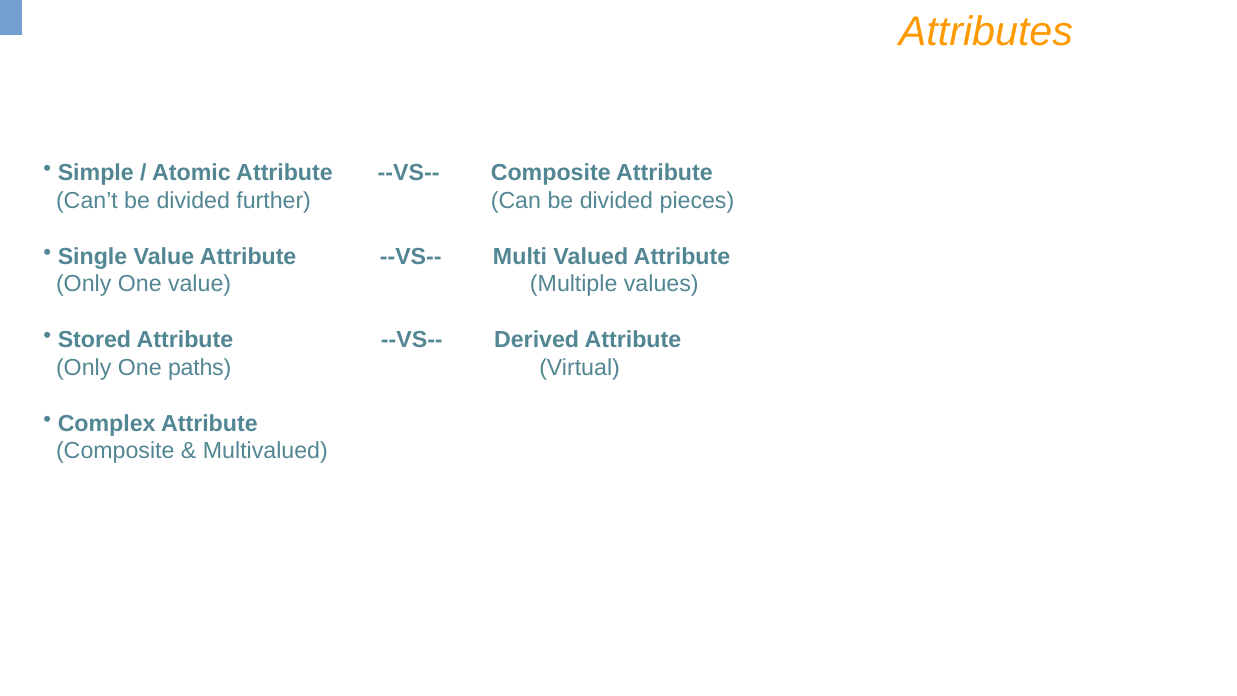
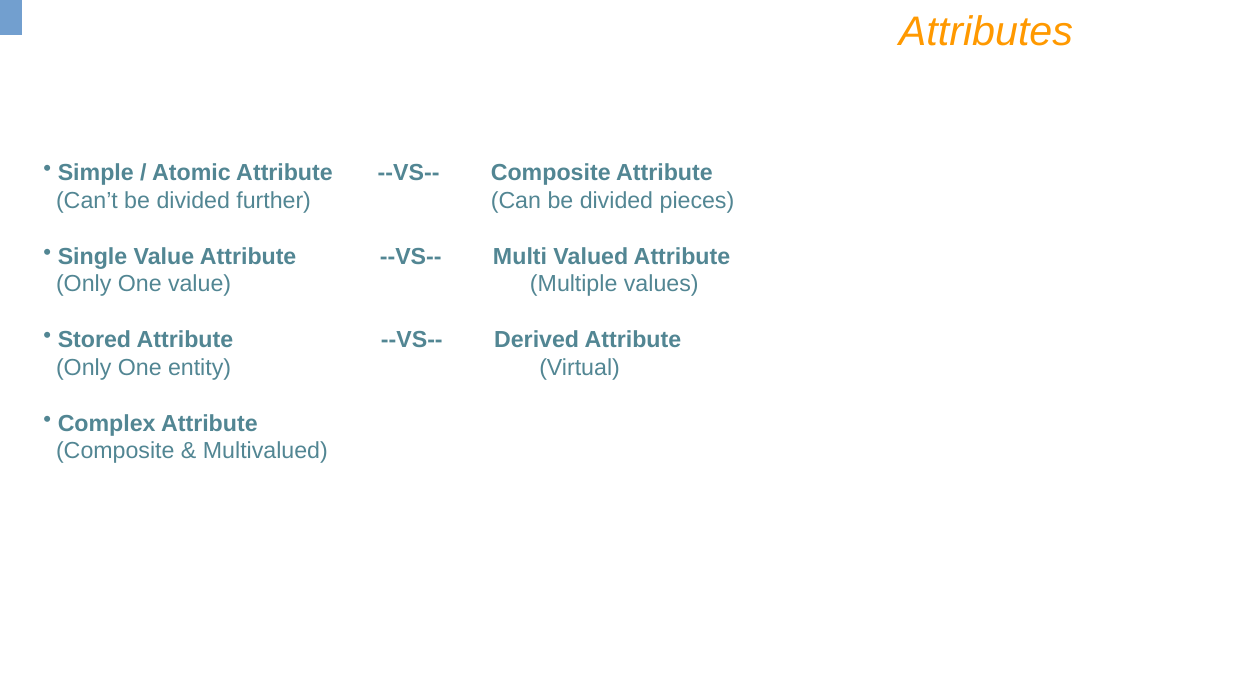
paths: paths -> entity
